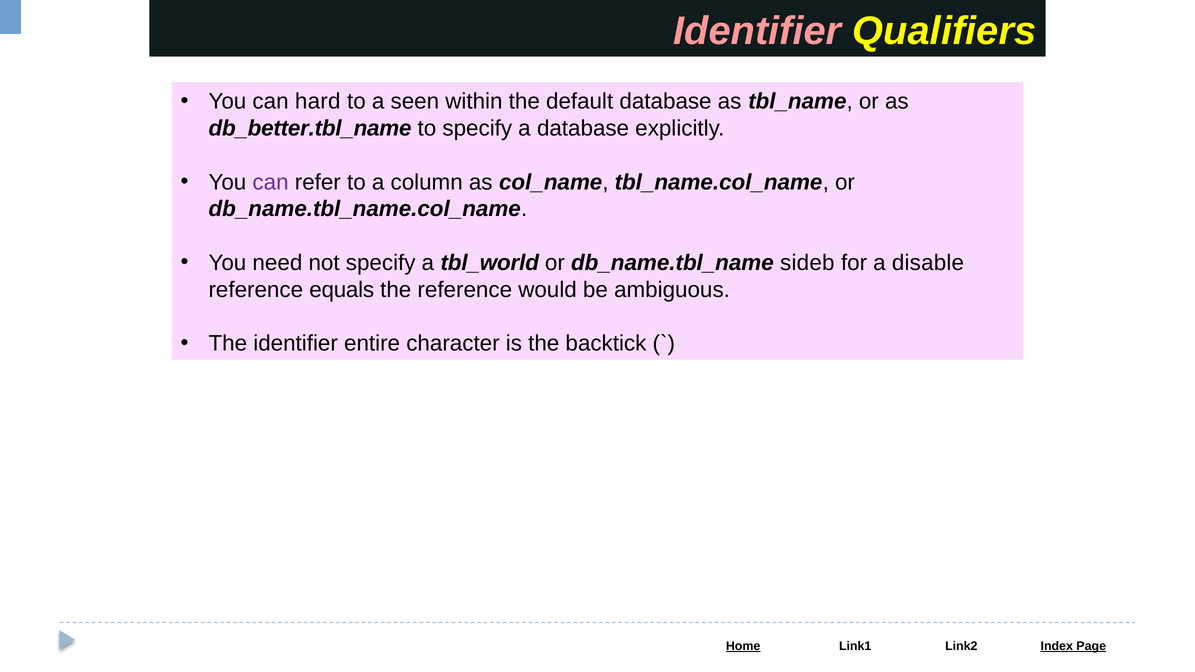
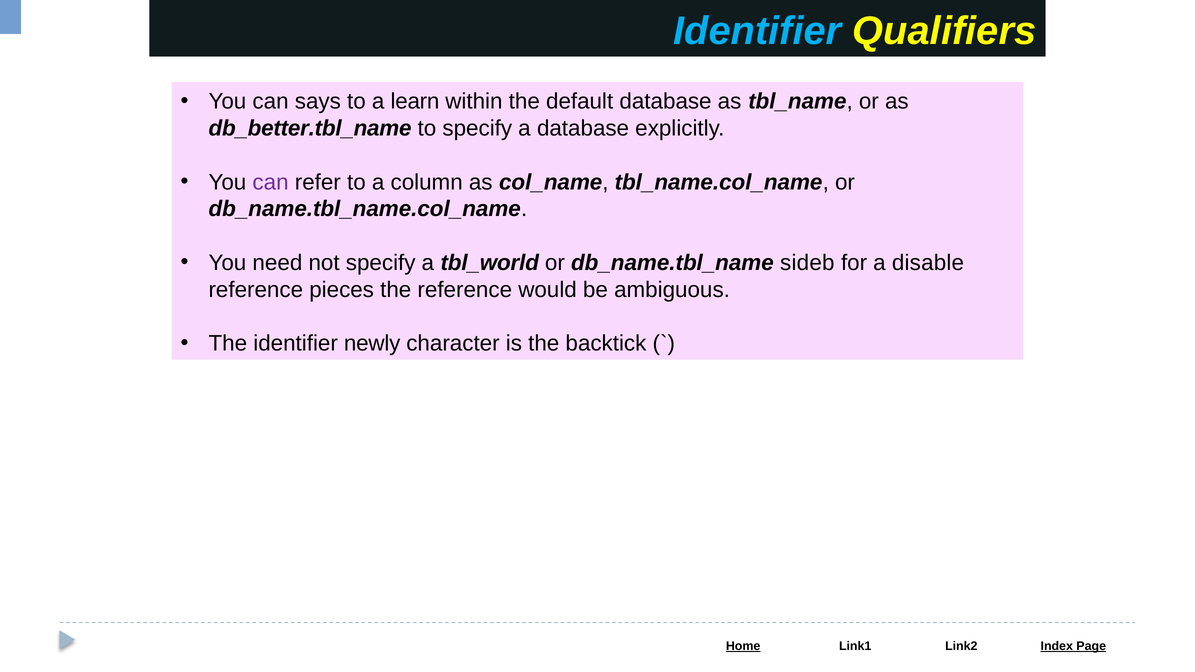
Identifier at (757, 31) colour: pink -> light blue
hard: hard -> says
seen: seen -> learn
equals: equals -> pieces
entire: entire -> newly
